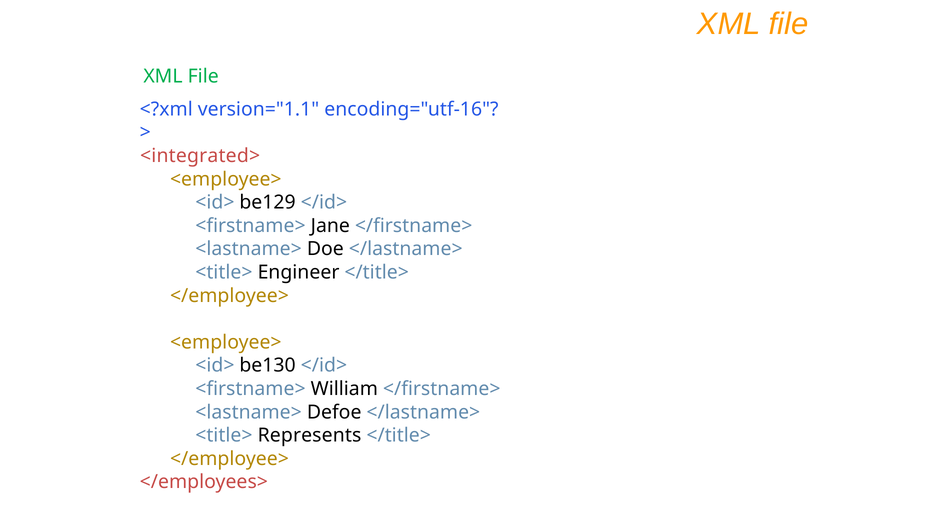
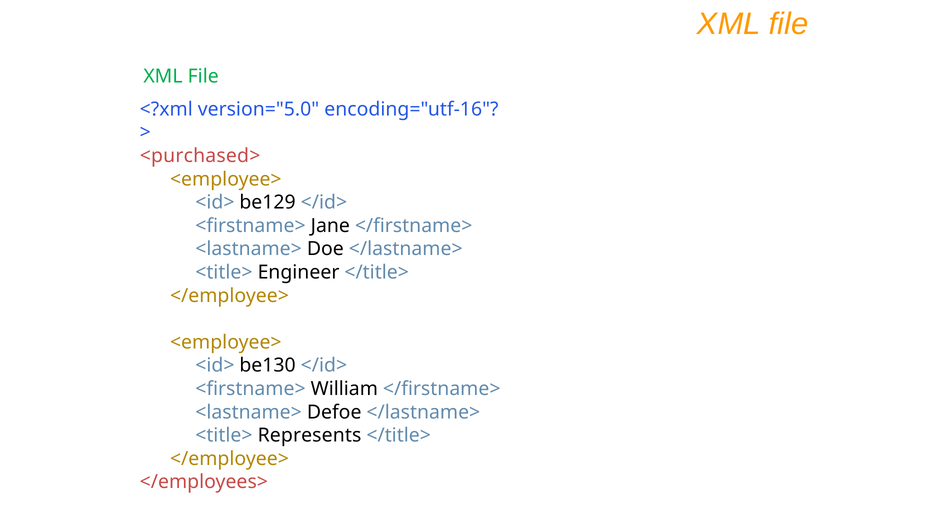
version="1.1: version="1.1 -> version="5.0
<integrated>: <integrated> -> <purchased>
